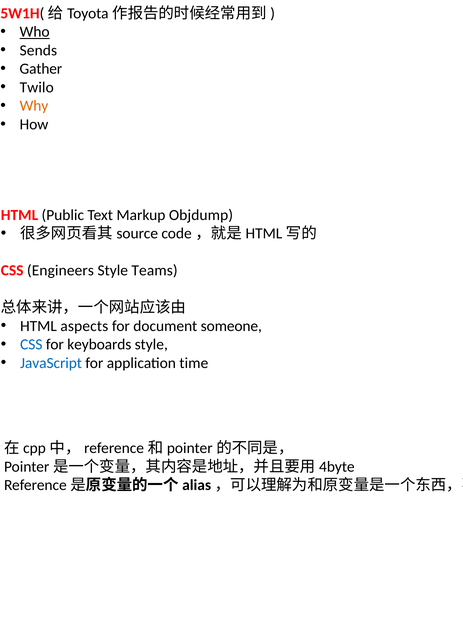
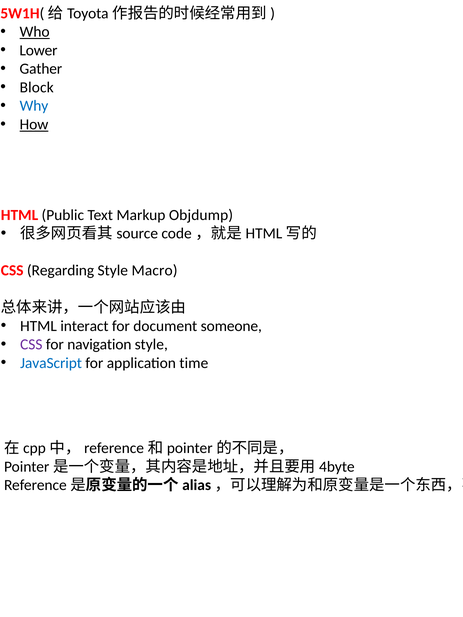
Sends: Sends -> Lower
Twilo: Twilo -> Block
Why colour: orange -> blue
How underline: none -> present
Engineers: Engineers -> Regarding
Teams: Teams -> Macro
aspects: aspects -> interact
CSS at (31, 345) colour: blue -> purple
keyboards: keyboards -> navigation
